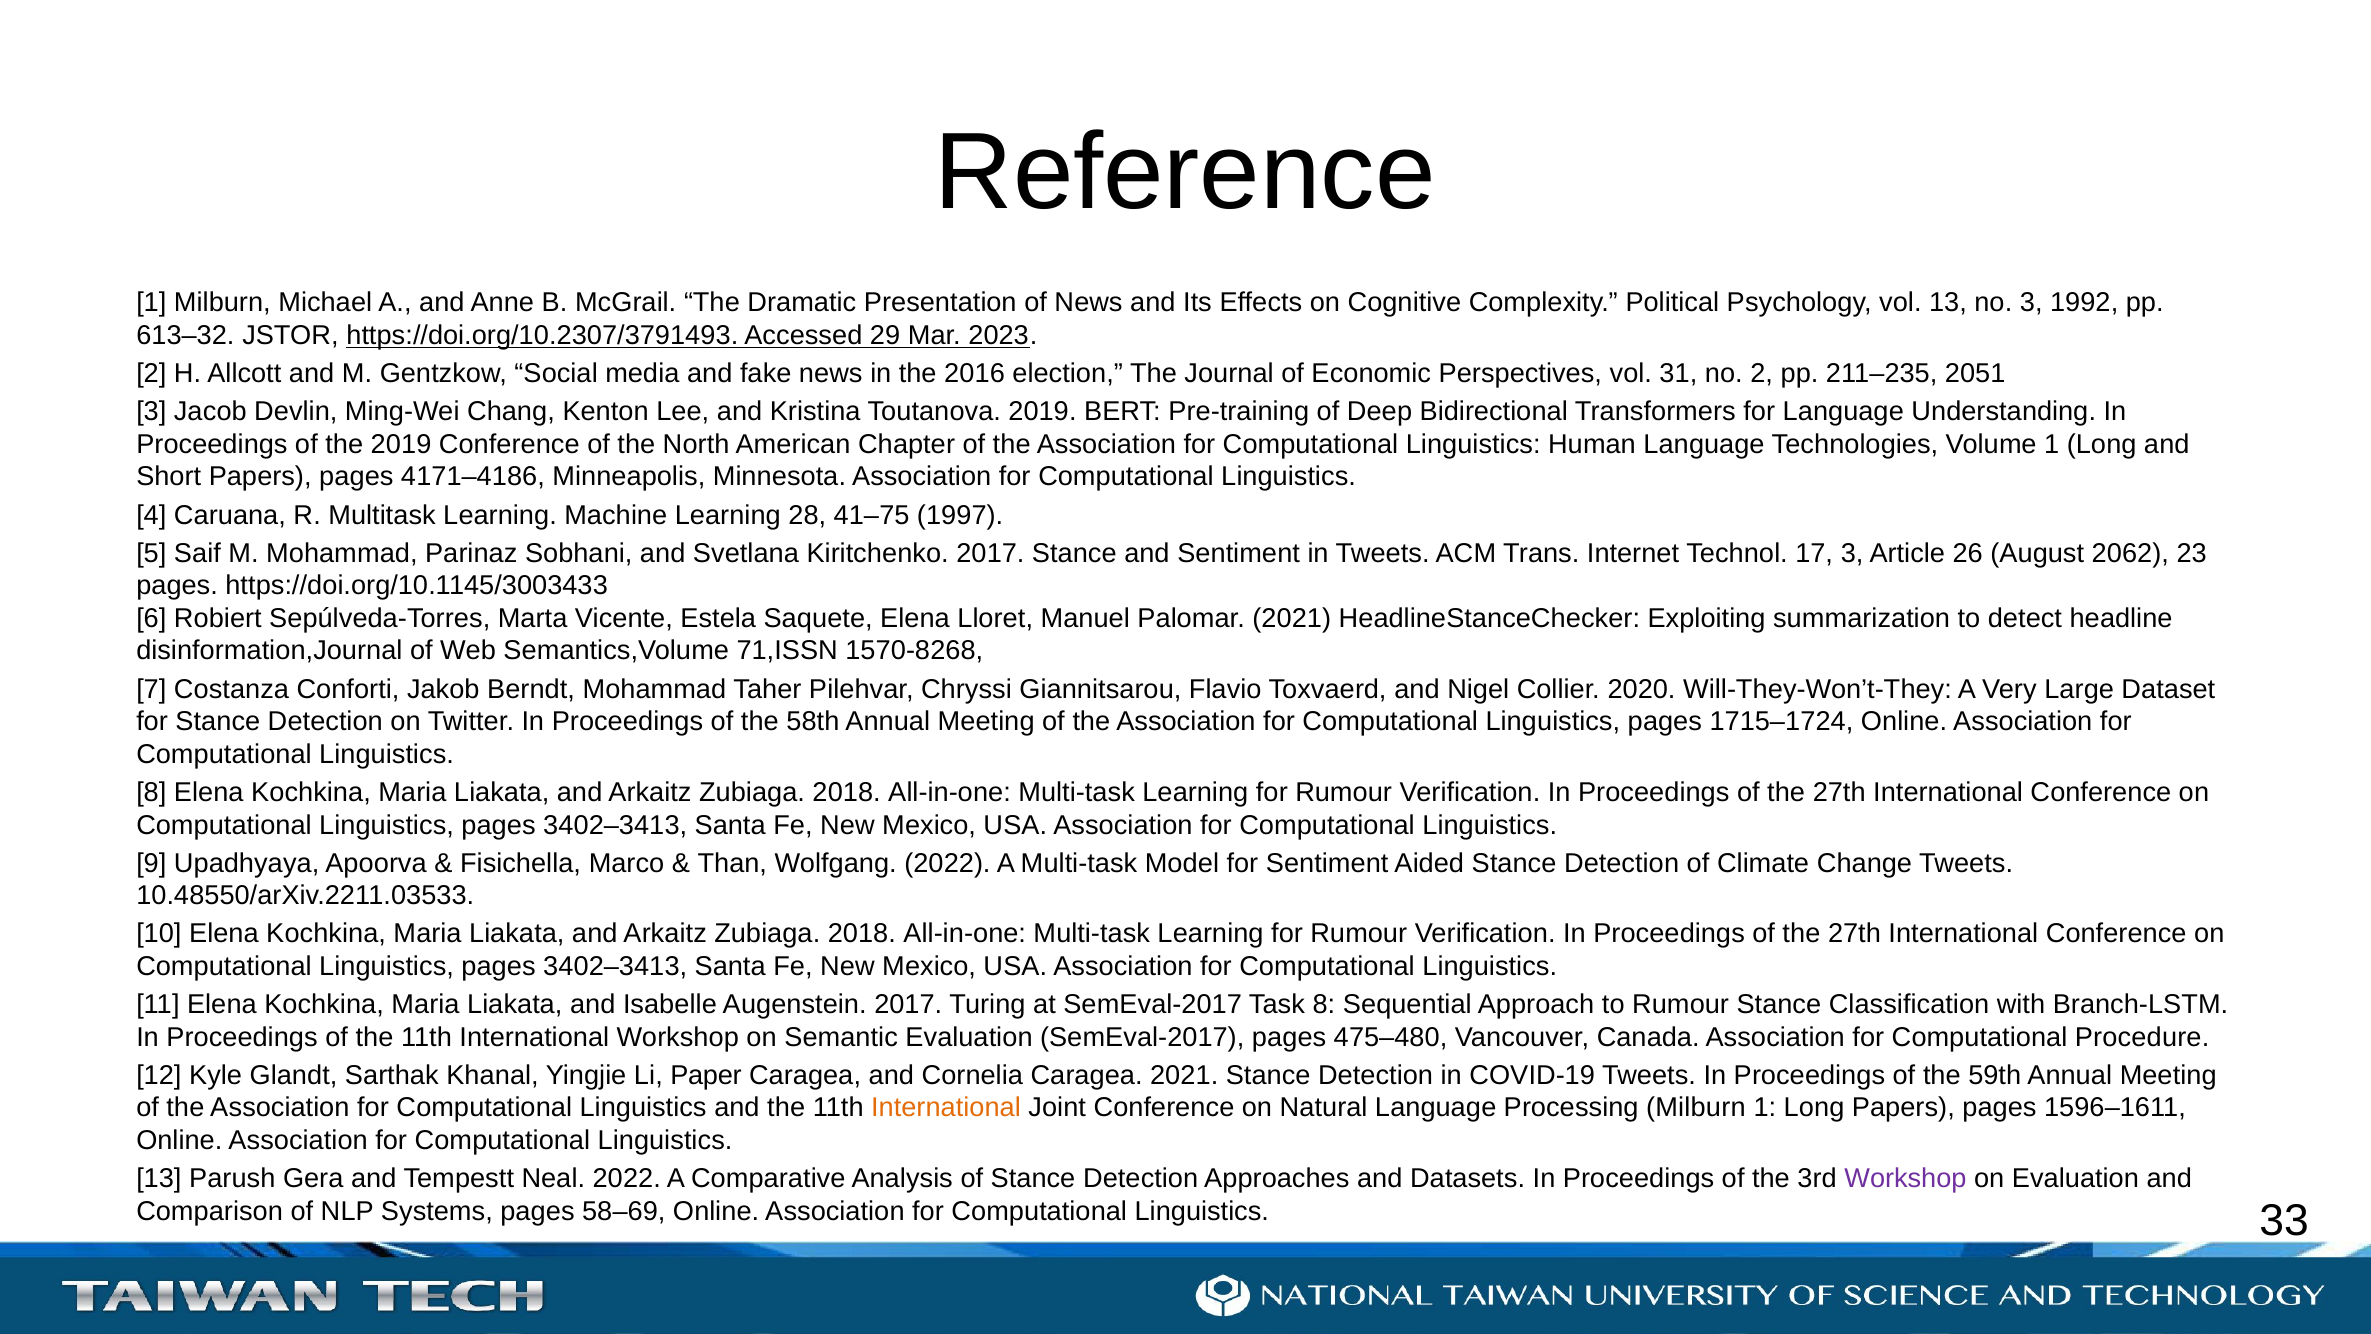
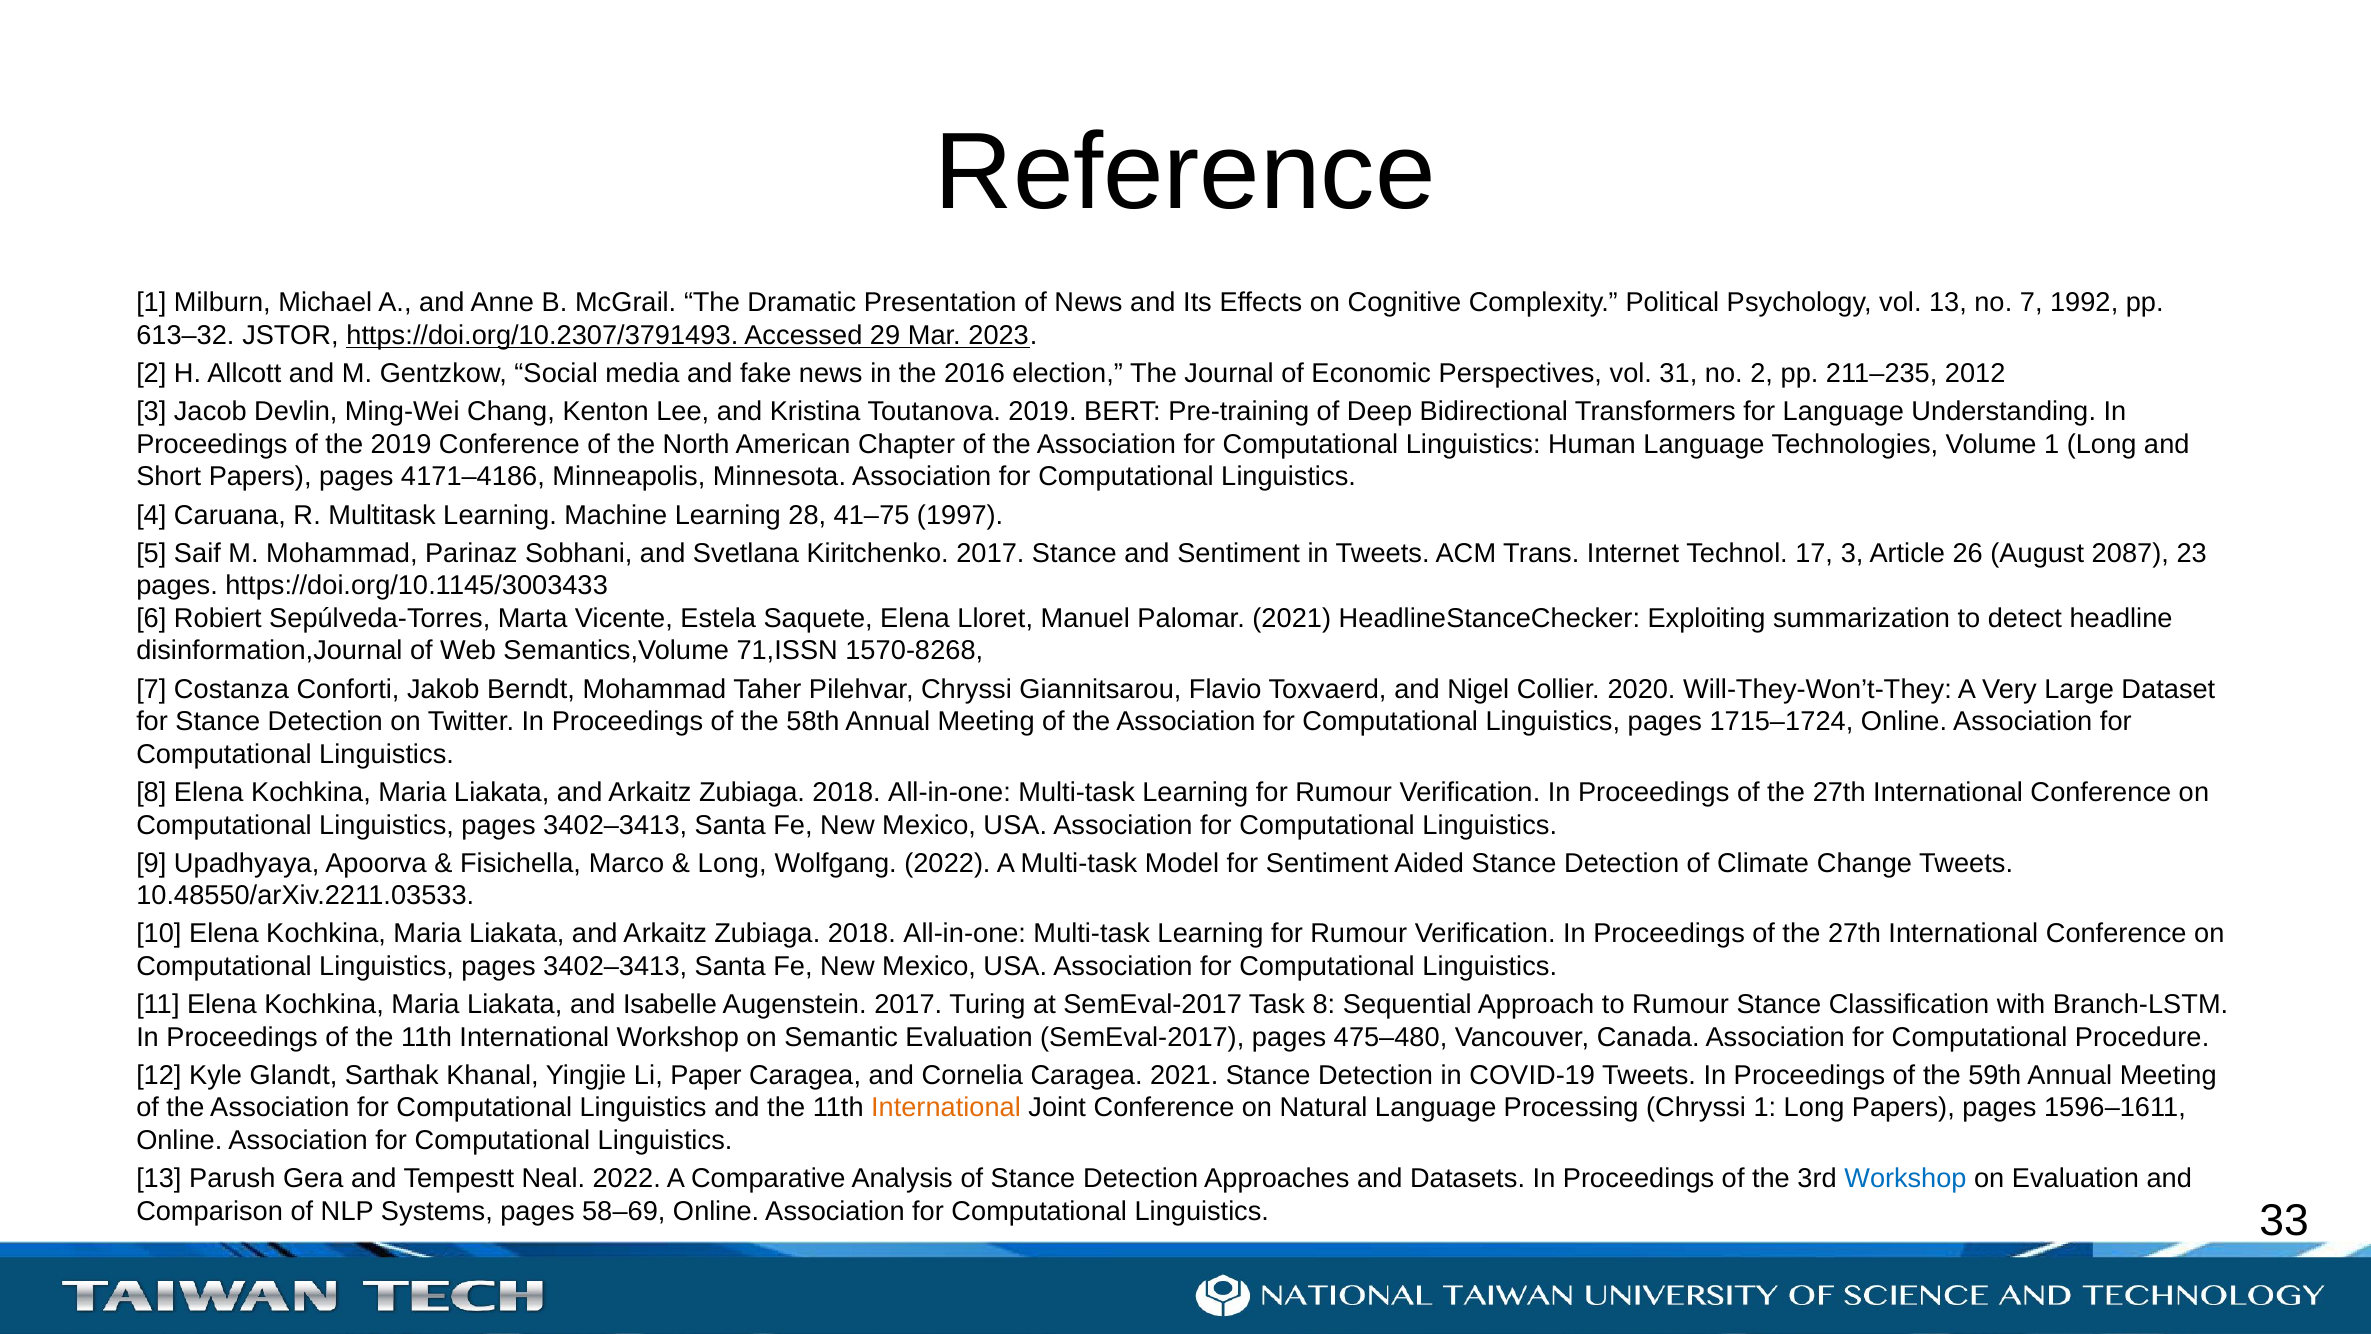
no 3: 3 -> 7
2051: 2051 -> 2012
2062: 2062 -> 2087
Than at (732, 863): Than -> Long
Processing Milburn: Milburn -> Chryssi
Workshop at (1905, 1178) colour: purple -> blue
